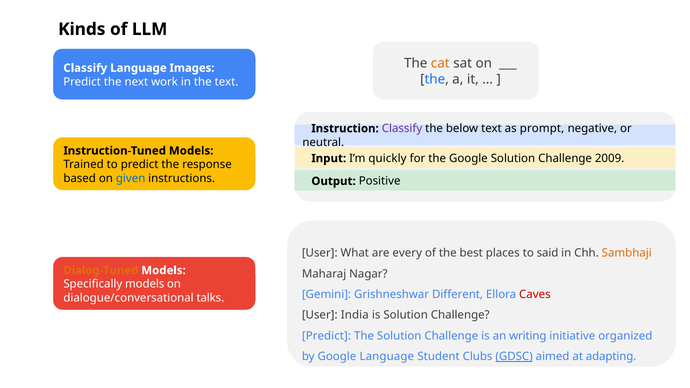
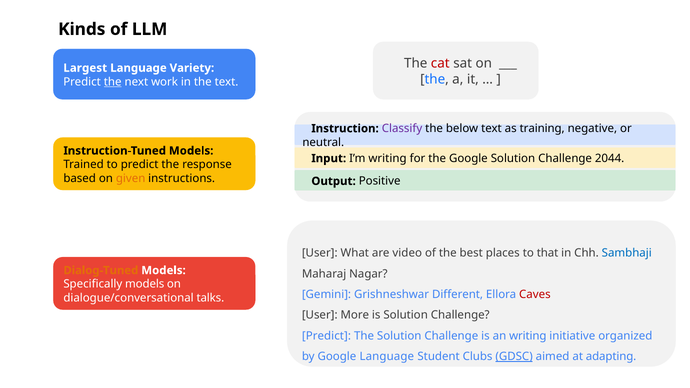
cat colour: orange -> red
Classify at (85, 68): Classify -> Largest
Images: Images -> Variety
the at (113, 82) underline: none -> present
prompt: prompt -> training
I’m quickly: quickly -> writing
2009: 2009 -> 2044
given colour: blue -> orange
every: every -> video
said: said -> that
Sambhaji colour: orange -> blue
India: India -> More
